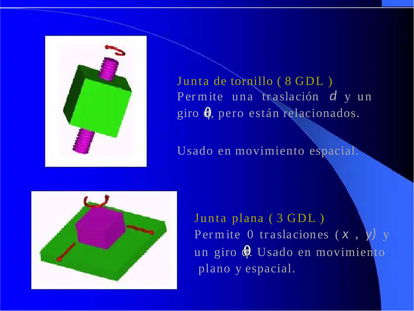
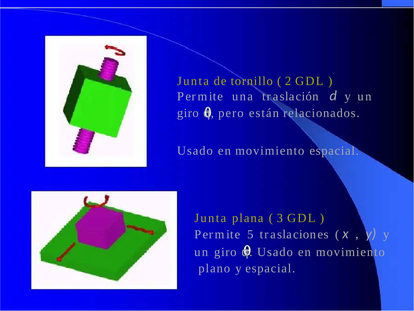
8: 8 -> 2
0: 0 -> 5
